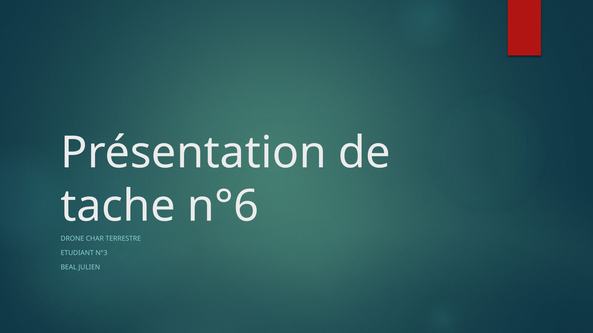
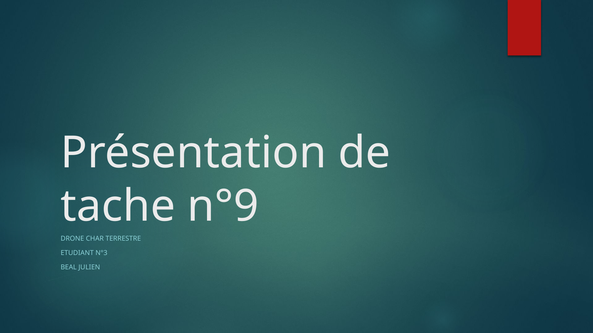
n°6: n°6 -> n°9
